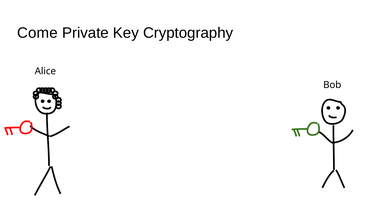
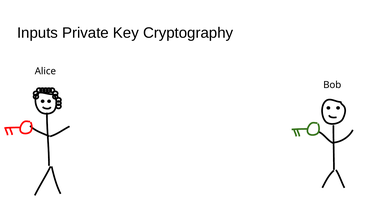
Come: Come -> Inputs
